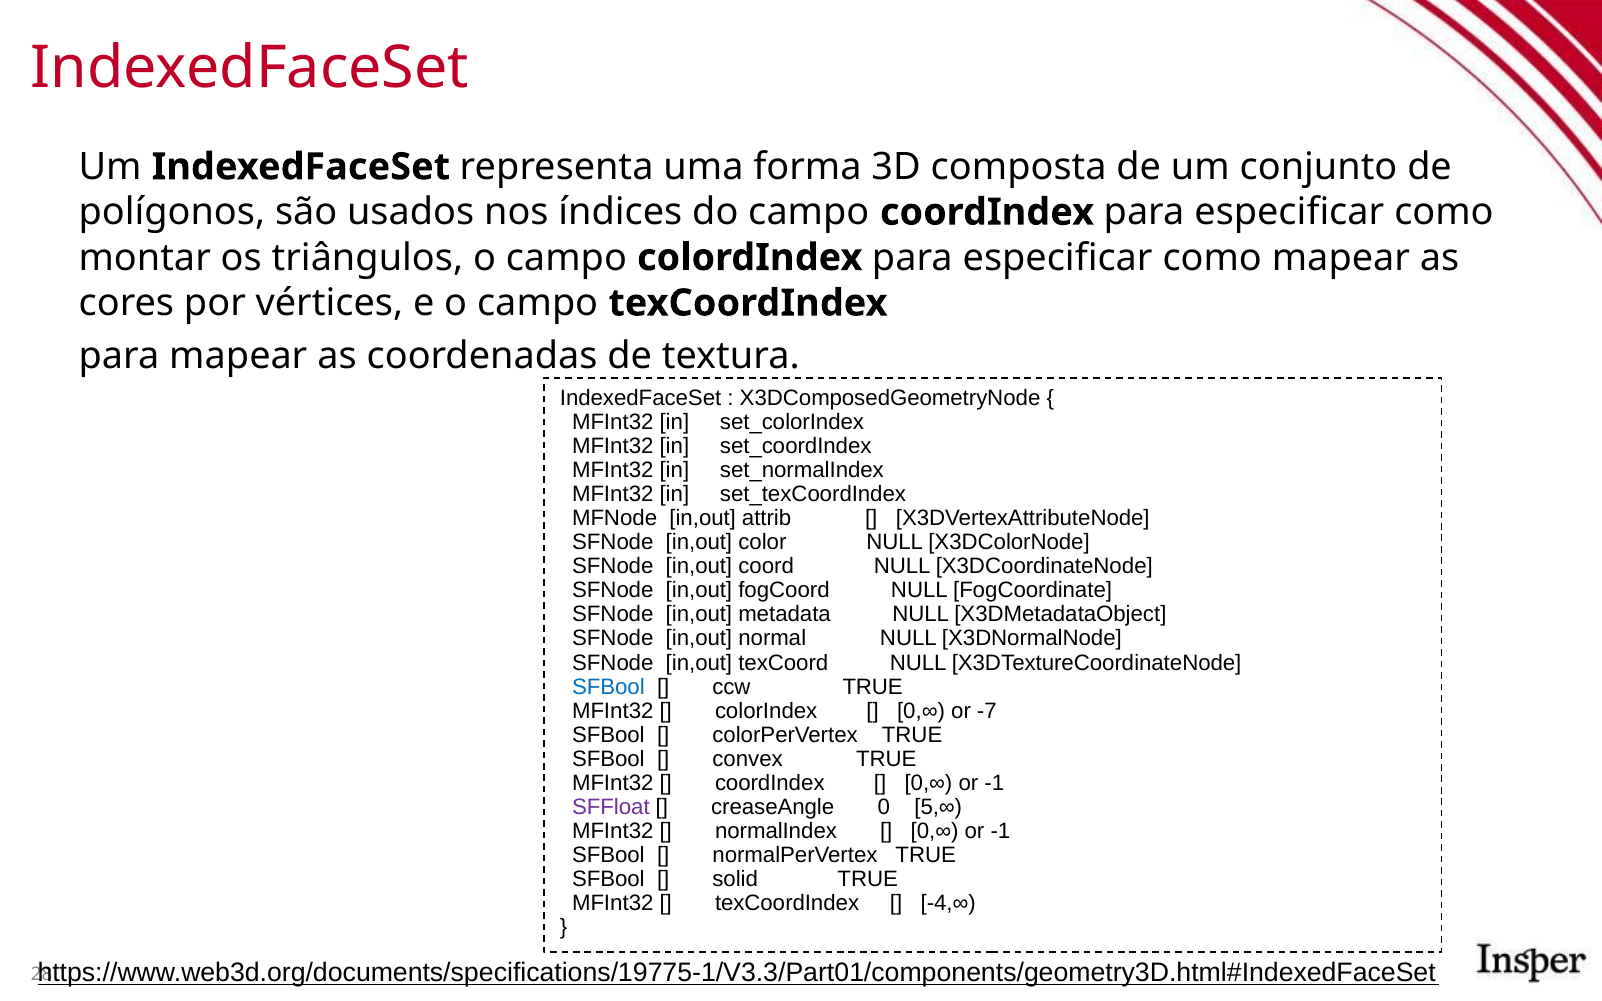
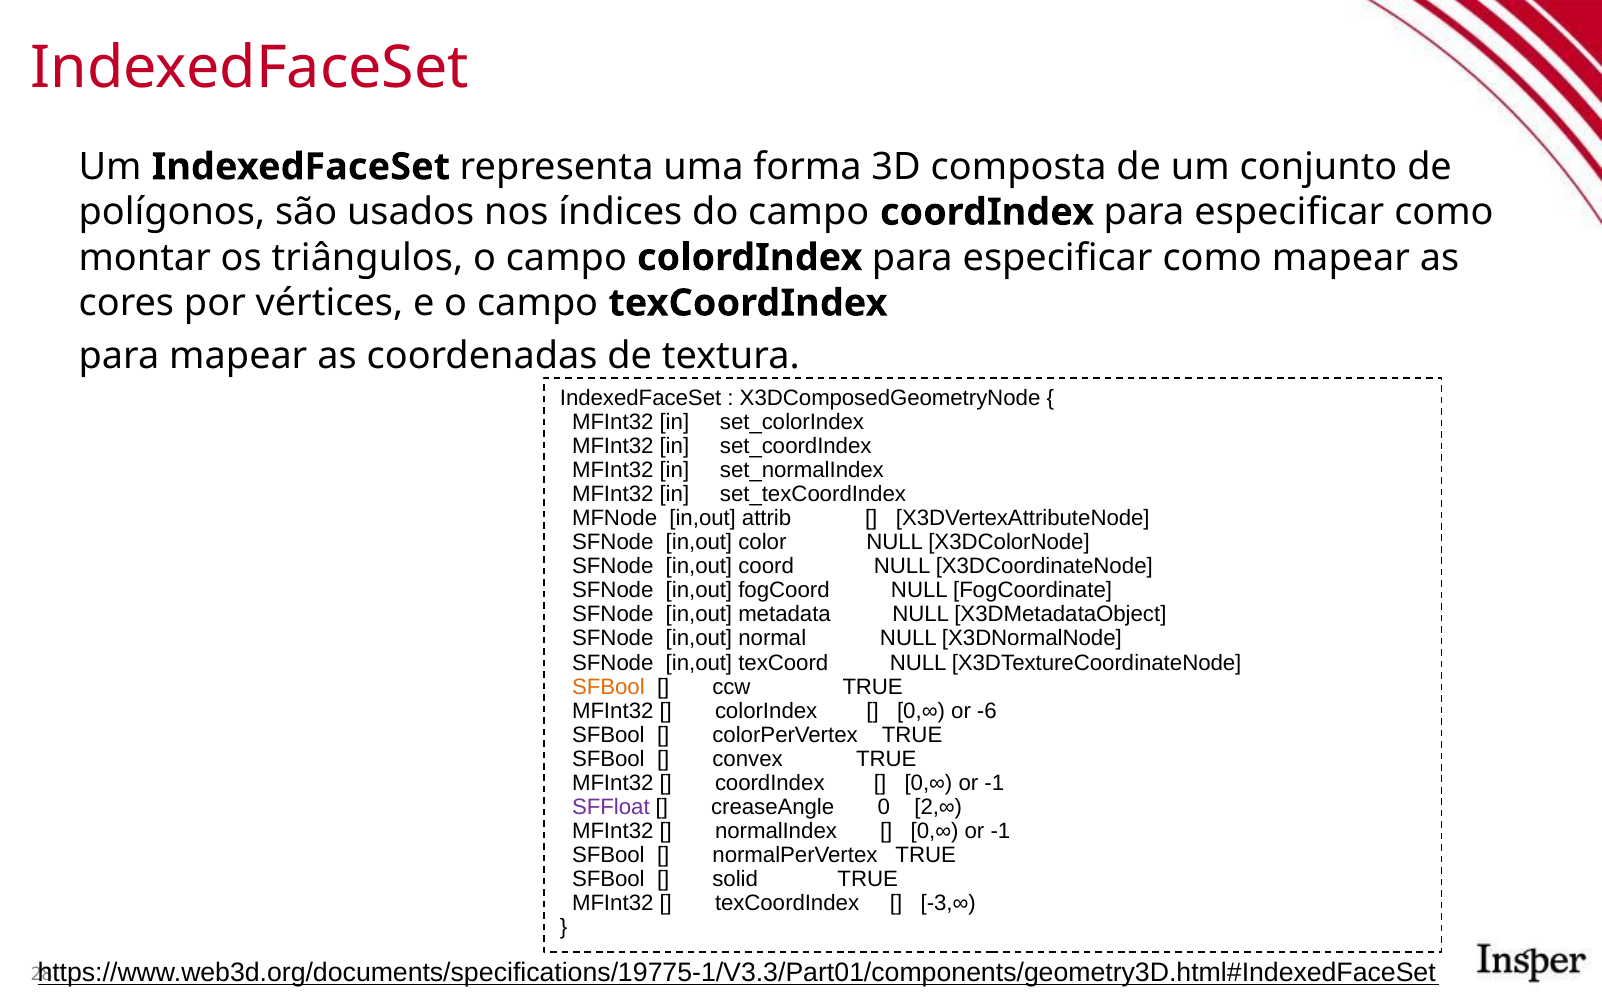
SFBool at (608, 687) colour: blue -> orange
-7: -7 -> -6
5,∞: 5,∞ -> 2,∞
-4,∞: -4,∞ -> -3,∞
